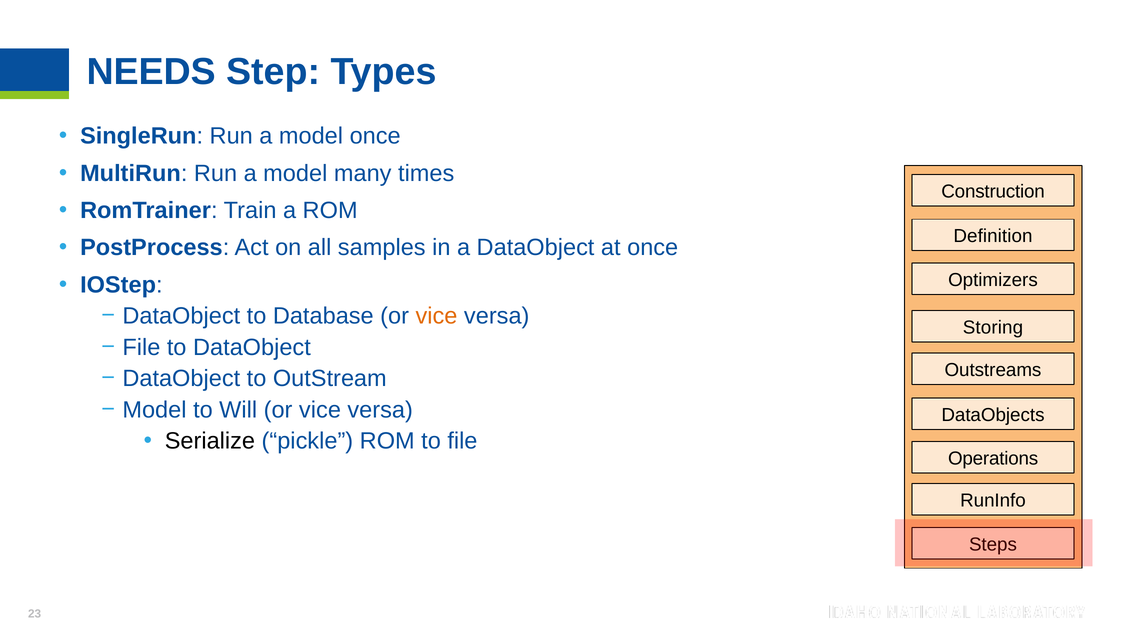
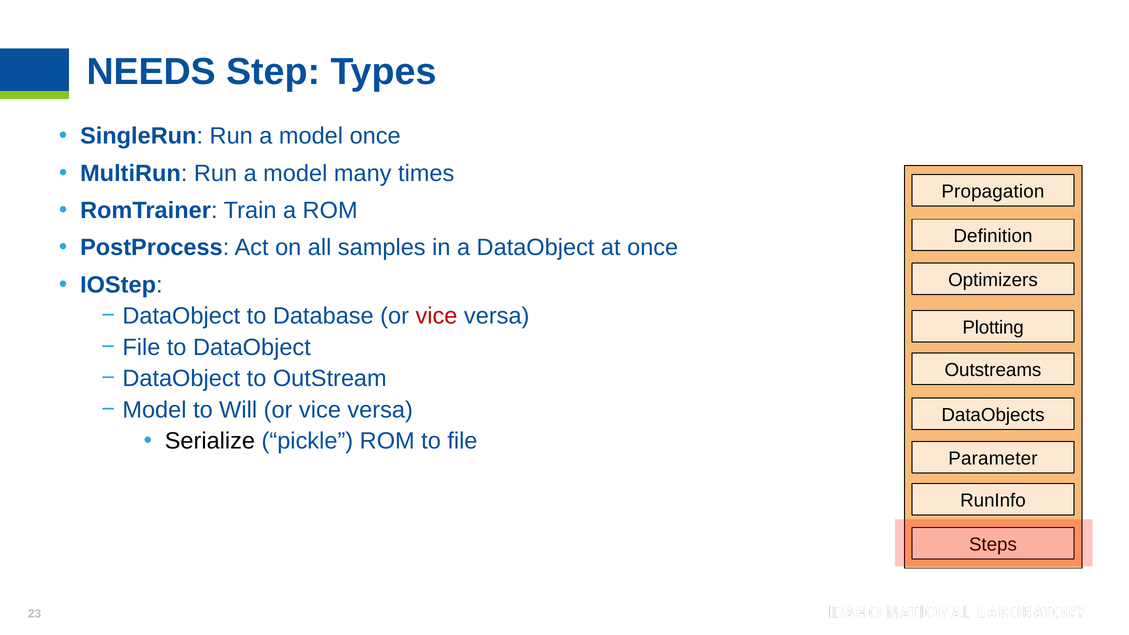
Construction: Construction -> Propagation
vice at (437, 316) colour: orange -> red
Storing: Storing -> Plotting
Operations: Operations -> Parameter
